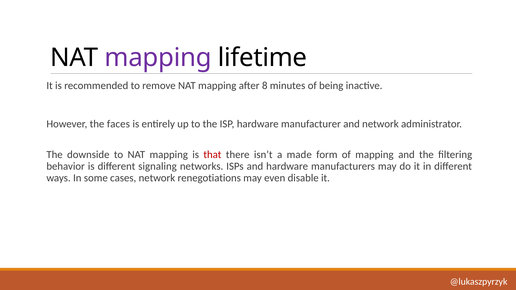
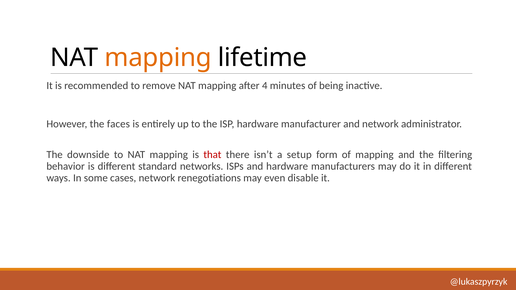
mapping at (158, 58) colour: purple -> orange
8: 8 -> 4
made: made -> setup
signaling: signaling -> standard
